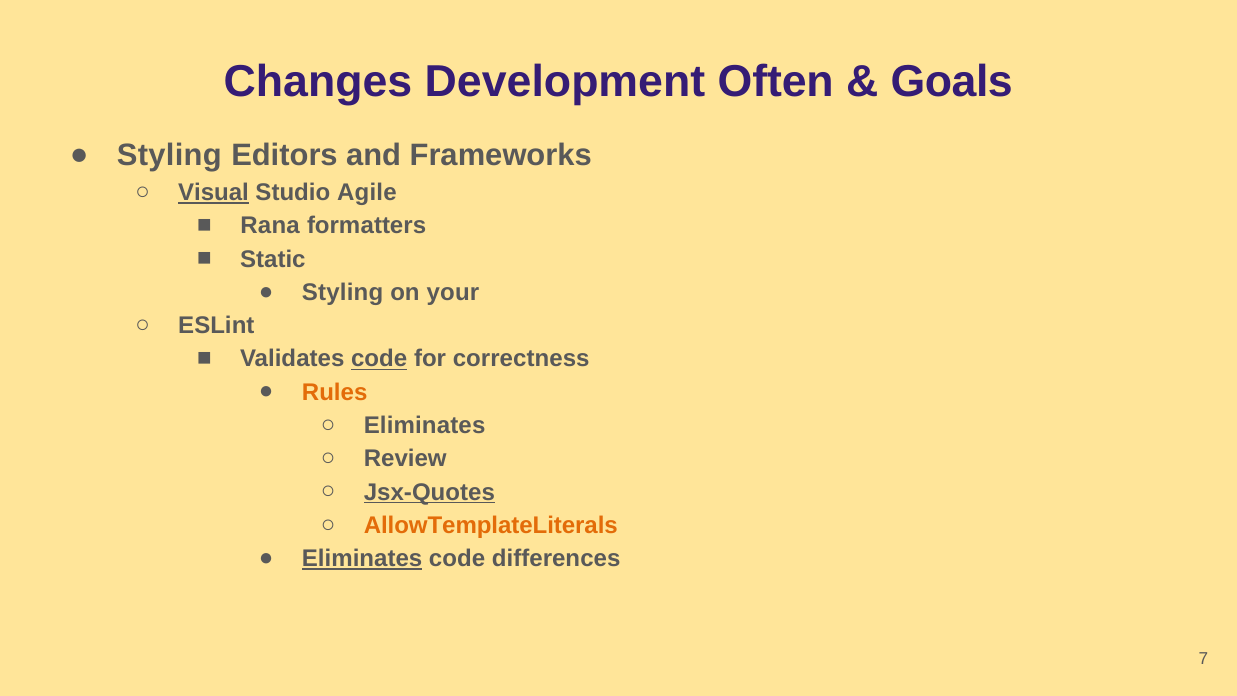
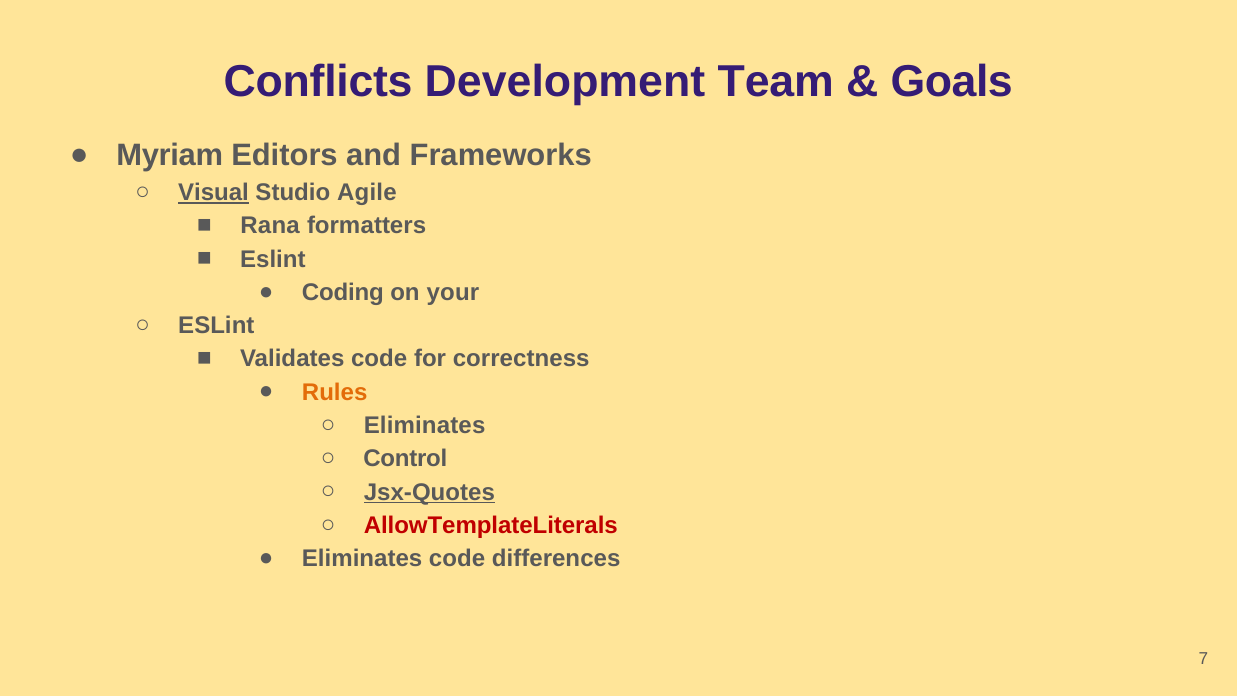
Changes: Changes -> Conflicts
Often: Often -> Team
Styling at (169, 156): Styling -> Myriam
Static at (273, 259): Static -> Eslint
Styling at (343, 292): Styling -> Coding
code at (379, 359) underline: present -> none
Review: Review -> Control
AllowTemplateLiterals colour: orange -> red
Eliminates at (362, 559) underline: present -> none
